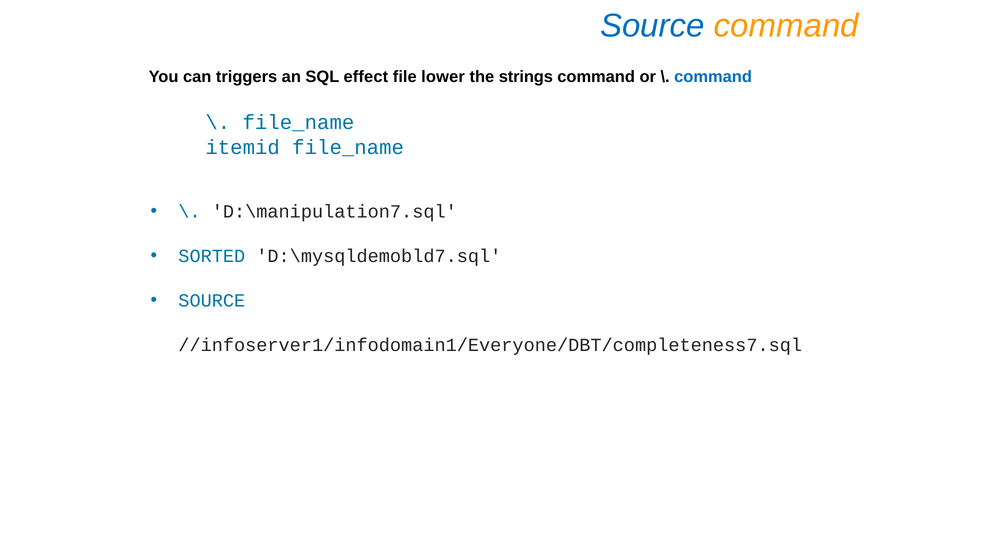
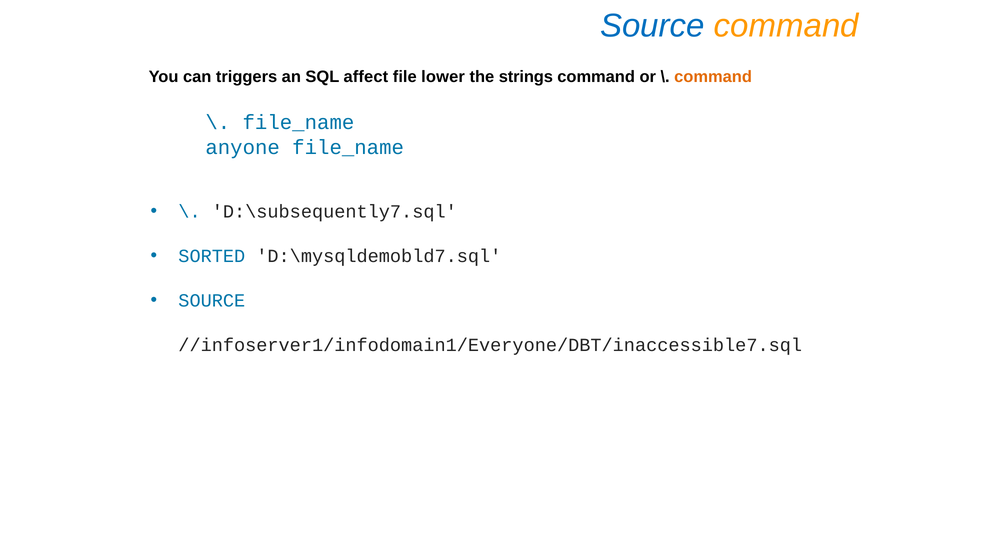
effect: effect -> affect
command at (713, 77) colour: blue -> orange
itemid: itemid -> anyone
D:\manipulation7.sql: D:\manipulation7.sql -> D:\subsequently7.sql
//infoserver1/infodomain1/Everyone/DBT/completeness7.sql: //infoserver1/infodomain1/Everyone/DBT/completeness7.sql -> //infoserver1/infodomain1/Everyone/DBT/inaccessible7.sql
